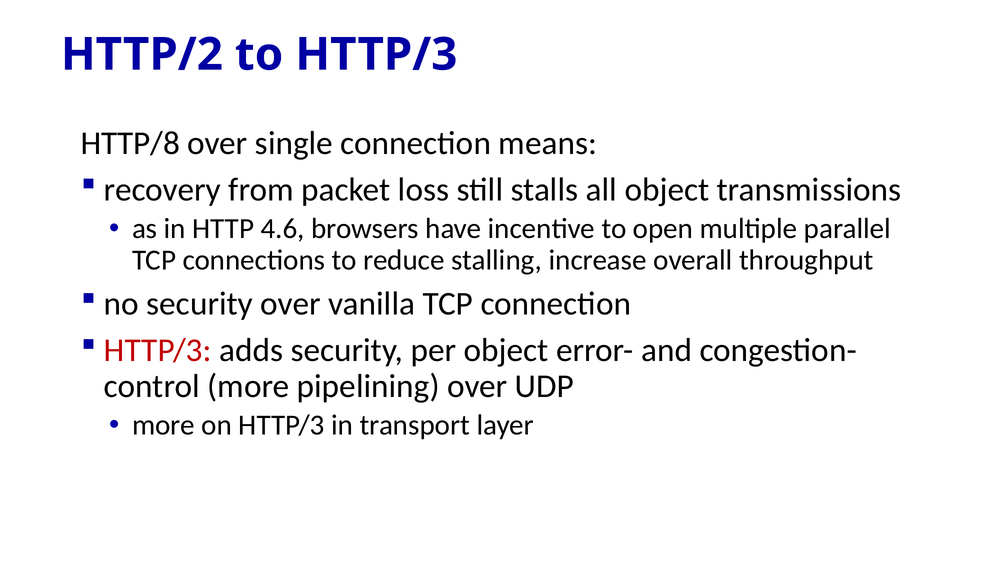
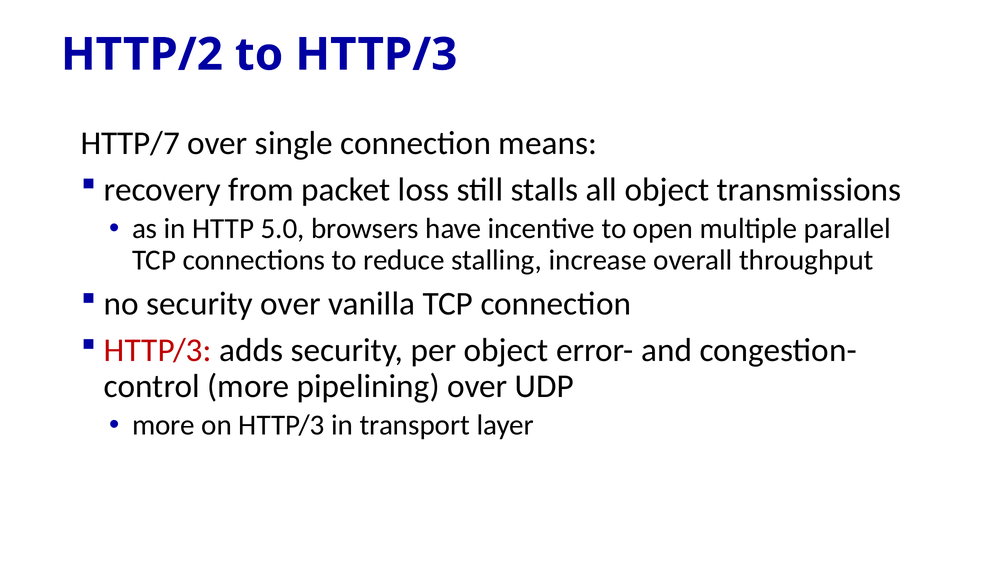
HTTP/8: HTTP/8 -> HTTP/7
4.6: 4.6 -> 5.0
